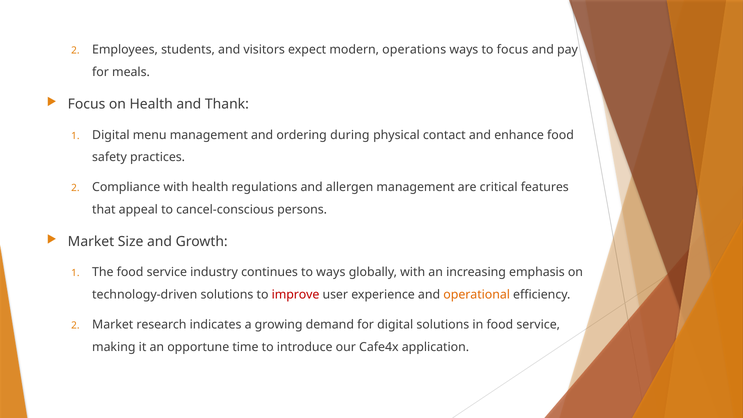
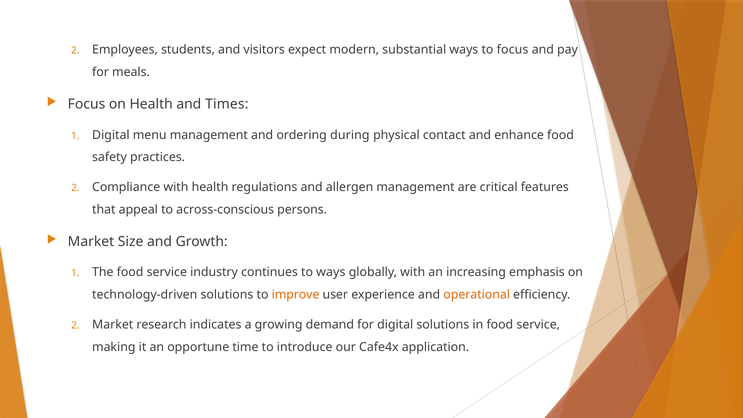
operations: operations -> substantial
Thank: Thank -> Times
cancel-conscious: cancel-conscious -> across-conscious
improve colour: red -> orange
